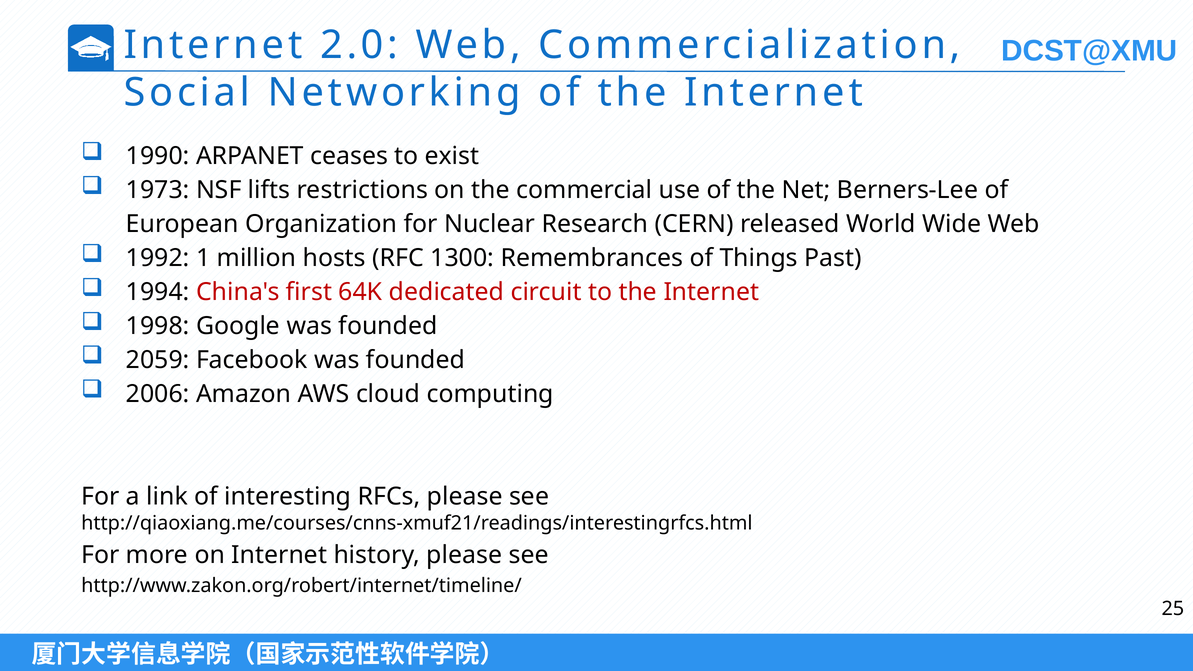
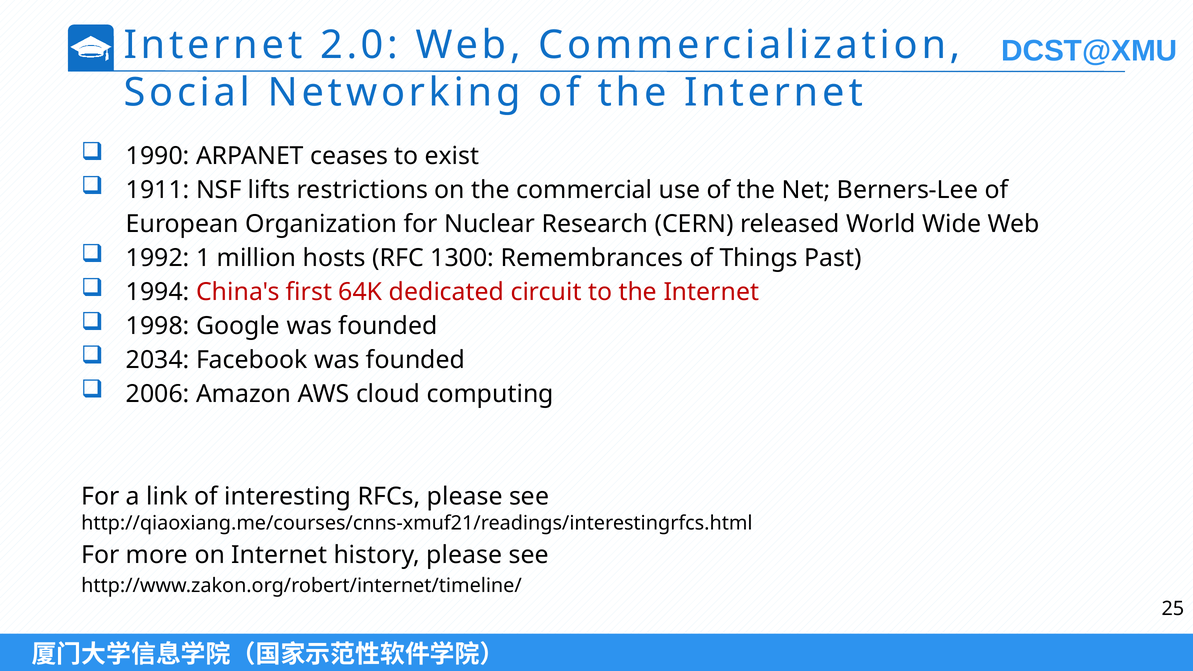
1973: 1973 -> 1911
2059: 2059 -> 2034
